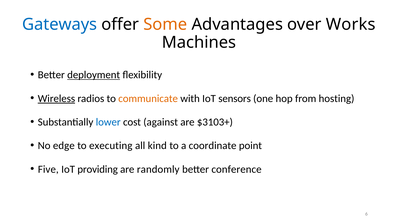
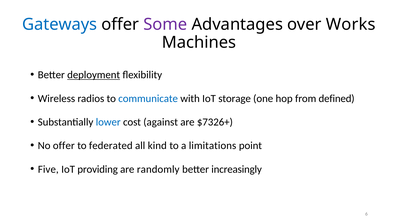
Some colour: orange -> purple
Wireless underline: present -> none
communicate colour: orange -> blue
sensors: sensors -> storage
hosting: hosting -> defined
$3103+: $3103+ -> $7326+
No edge: edge -> offer
executing: executing -> federated
coordinate: coordinate -> limitations
conference: conference -> increasingly
